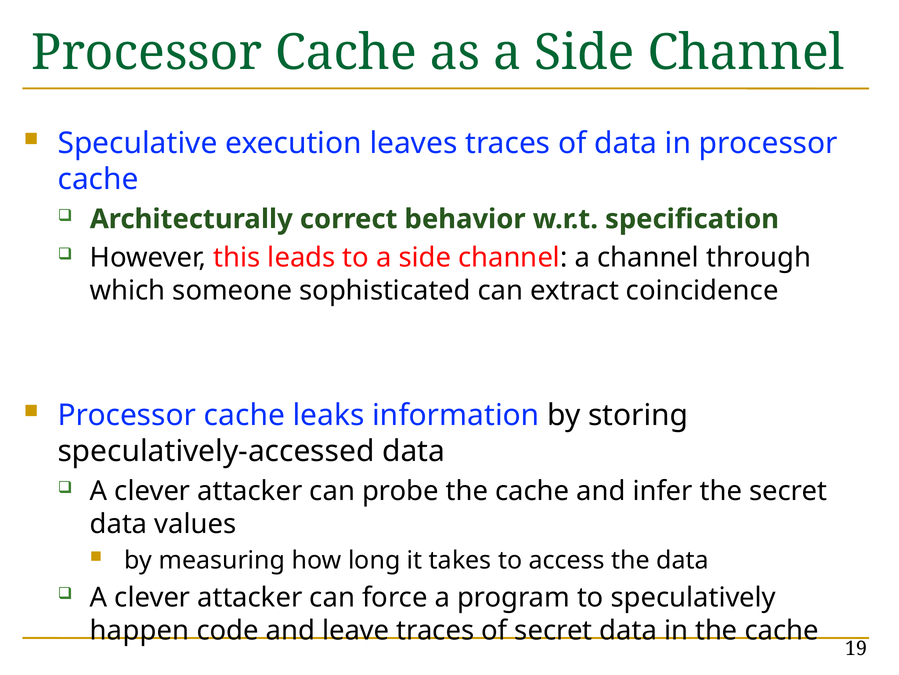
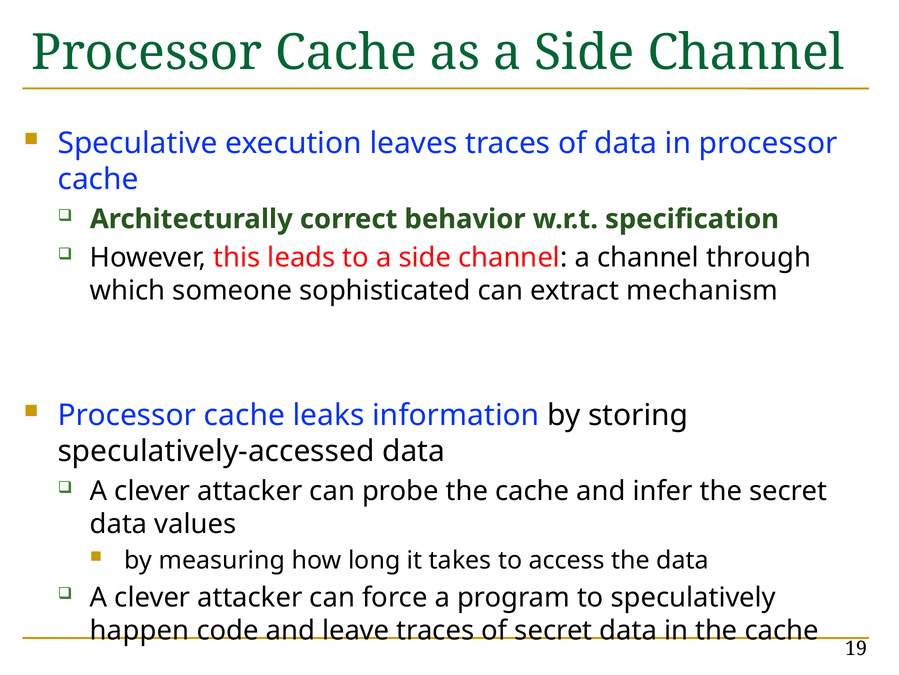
coincidence: coincidence -> mechanism
